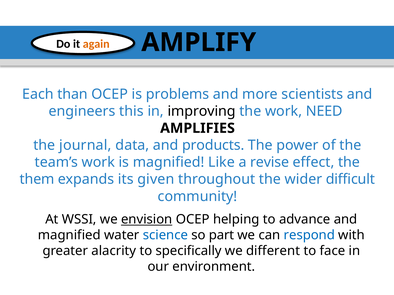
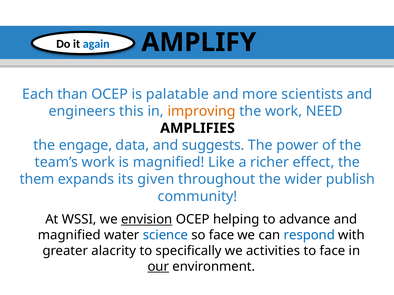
again colour: orange -> blue
problems: problems -> palatable
improving colour: black -> orange
journal: journal -> engage
products: products -> suggests
revise: revise -> richer
difficult: difficult -> publish
so part: part -> face
different: different -> activities
our underline: none -> present
